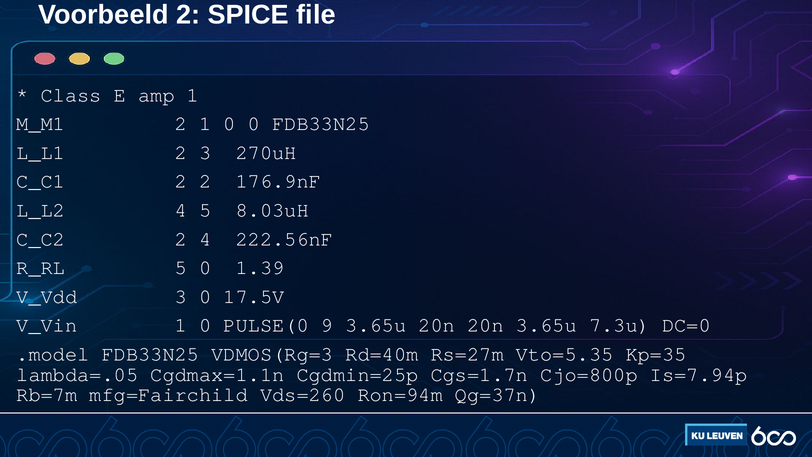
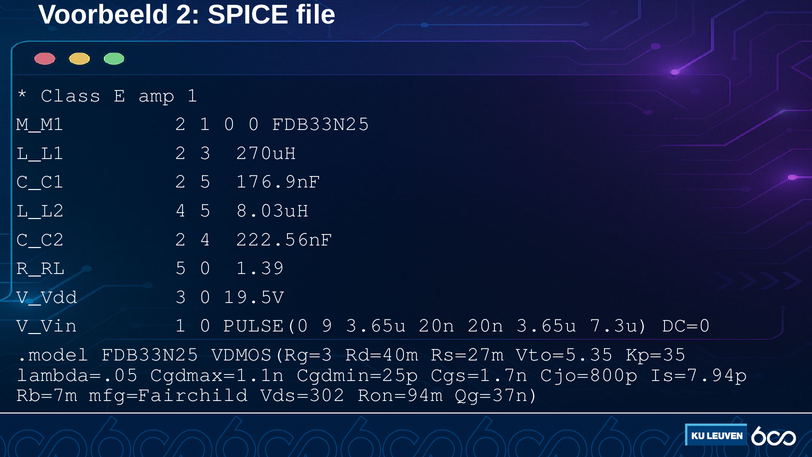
2 2: 2 -> 5
17.5V: 17.5V -> 19.5V
Vds=260: Vds=260 -> Vds=302
